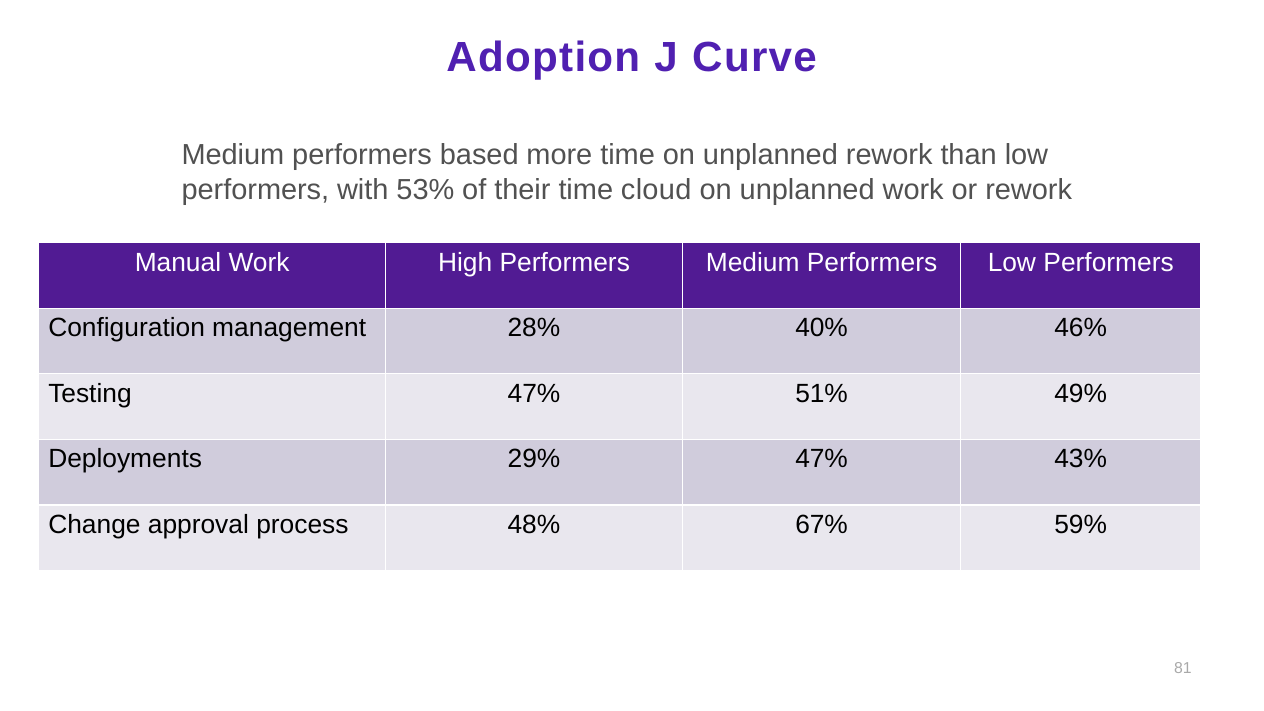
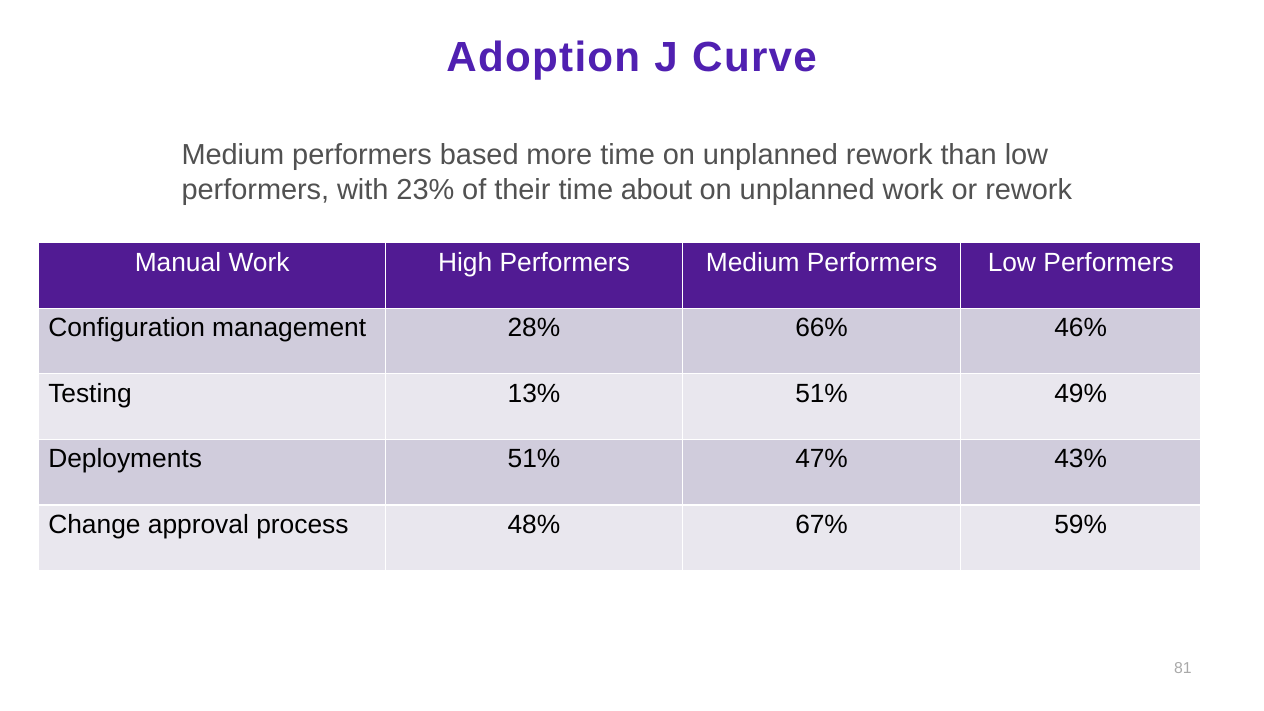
53%: 53% -> 23%
cloud: cloud -> about
40%: 40% -> 66%
Testing 47%: 47% -> 13%
Deployments 29%: 29% -> 51%
